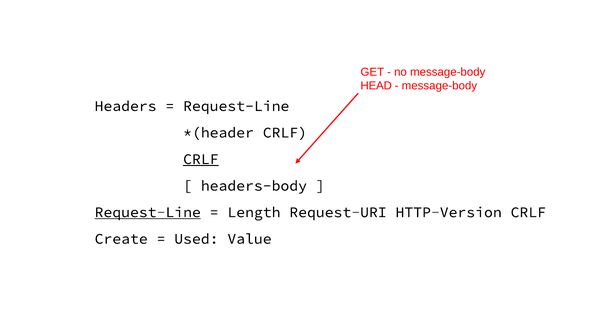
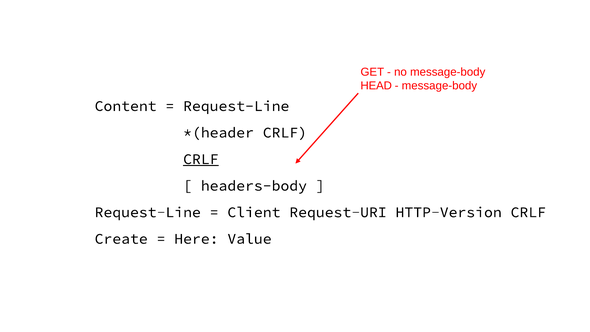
Headers: Headers -> Content
Request-Line at (148, 212) underline: present -> none
Length: Length -> Client
Used: Used -> Here
